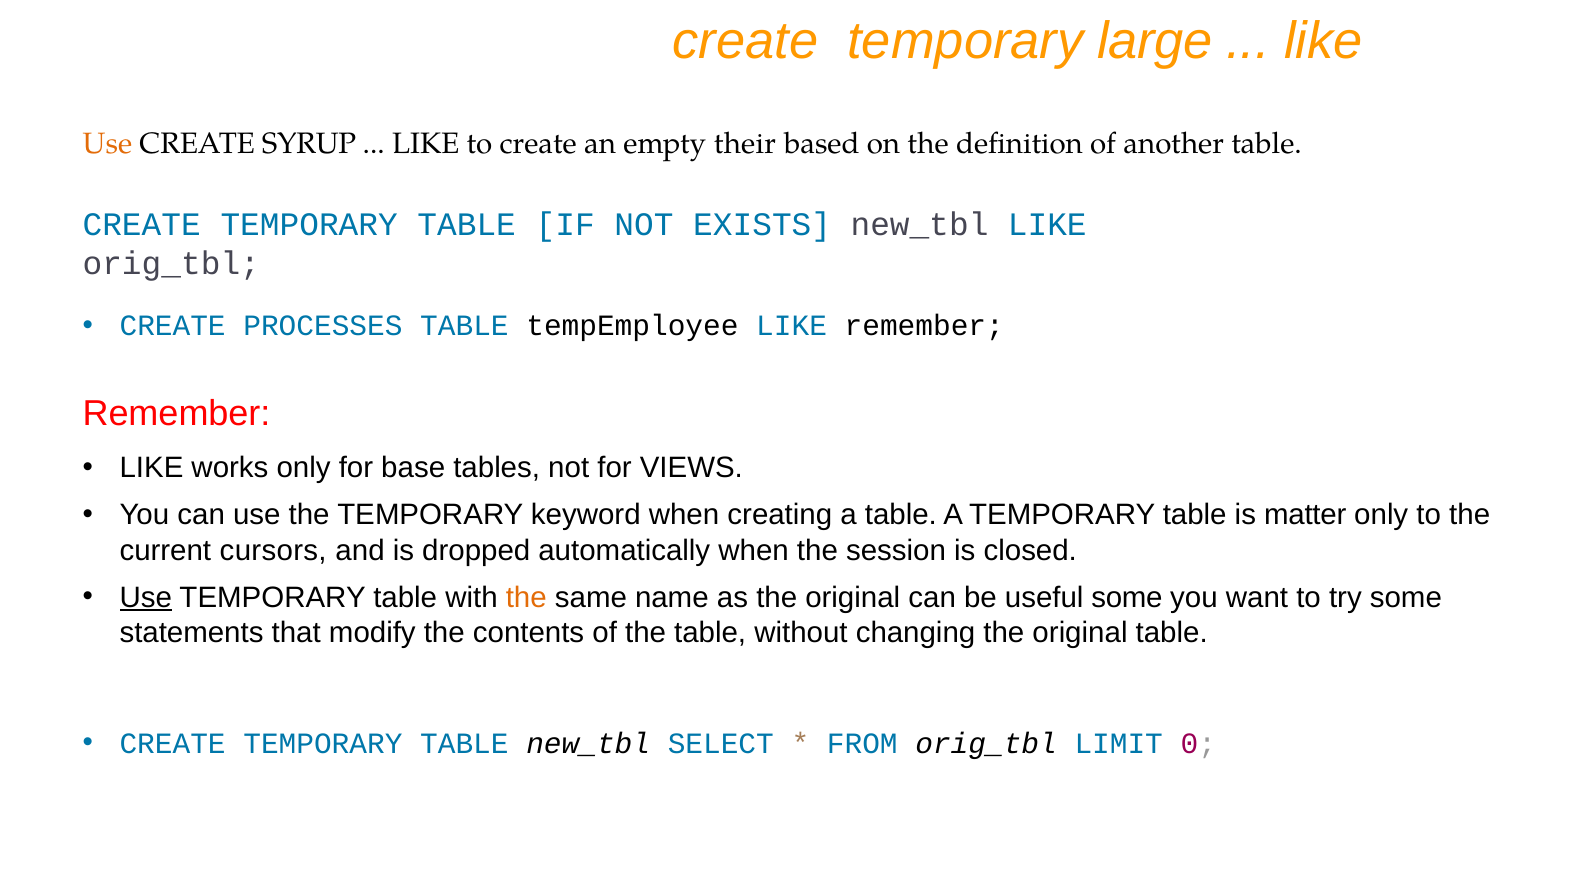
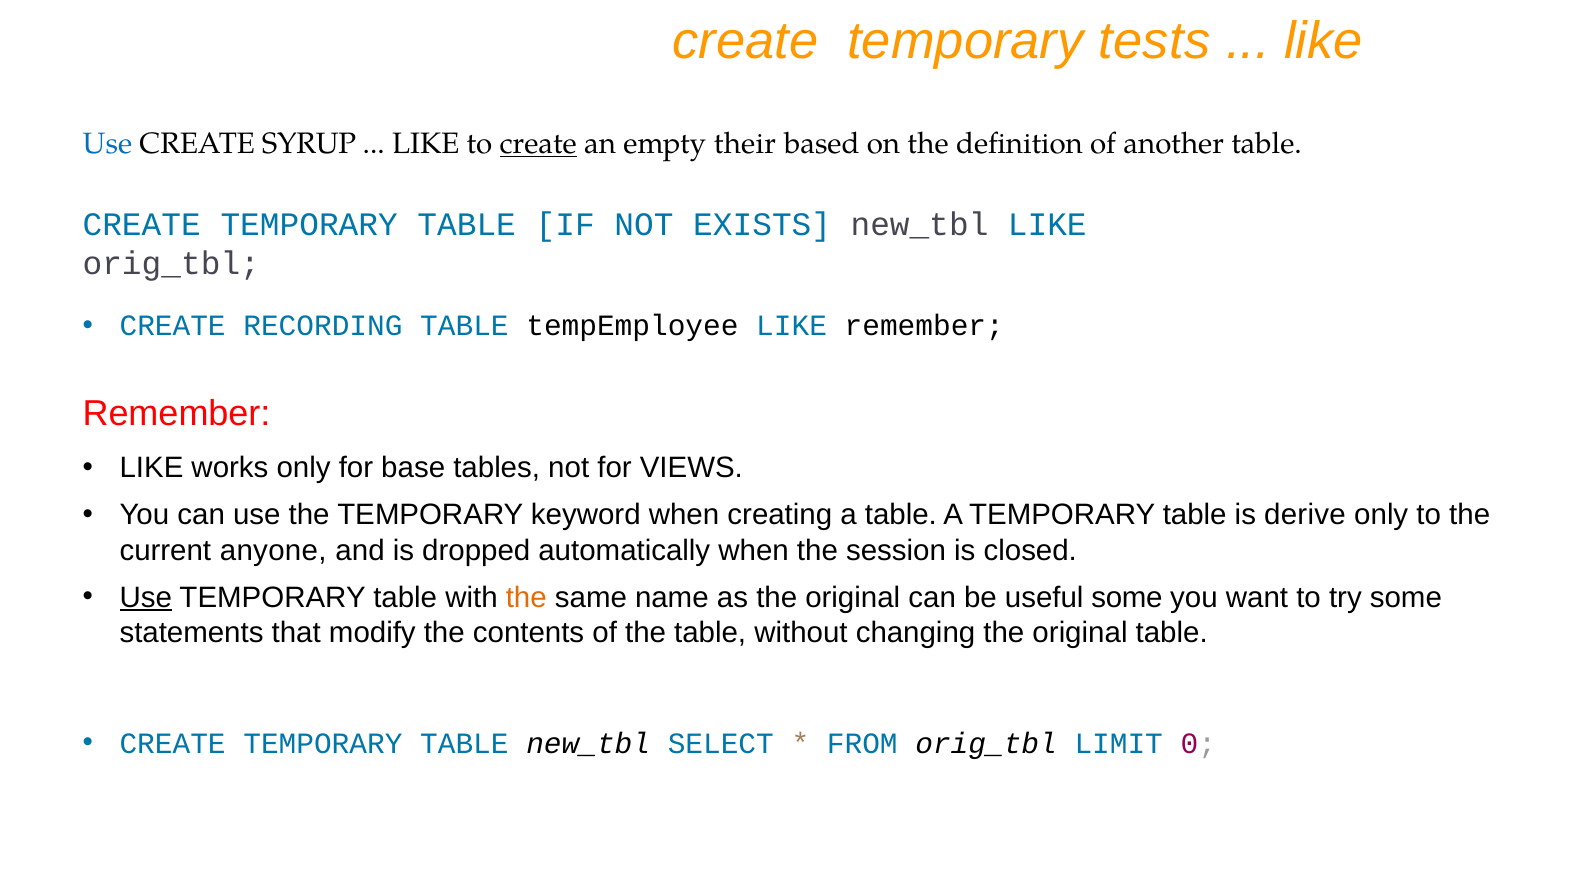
large: large -> tests
Use at (107, 144) colour: orange -> blue
create at (538, 144) underline: none -> present
PROCESSES: PROCESSES -> RECORDING
matter: matter -> derive
cursors: cursors -> anyone
